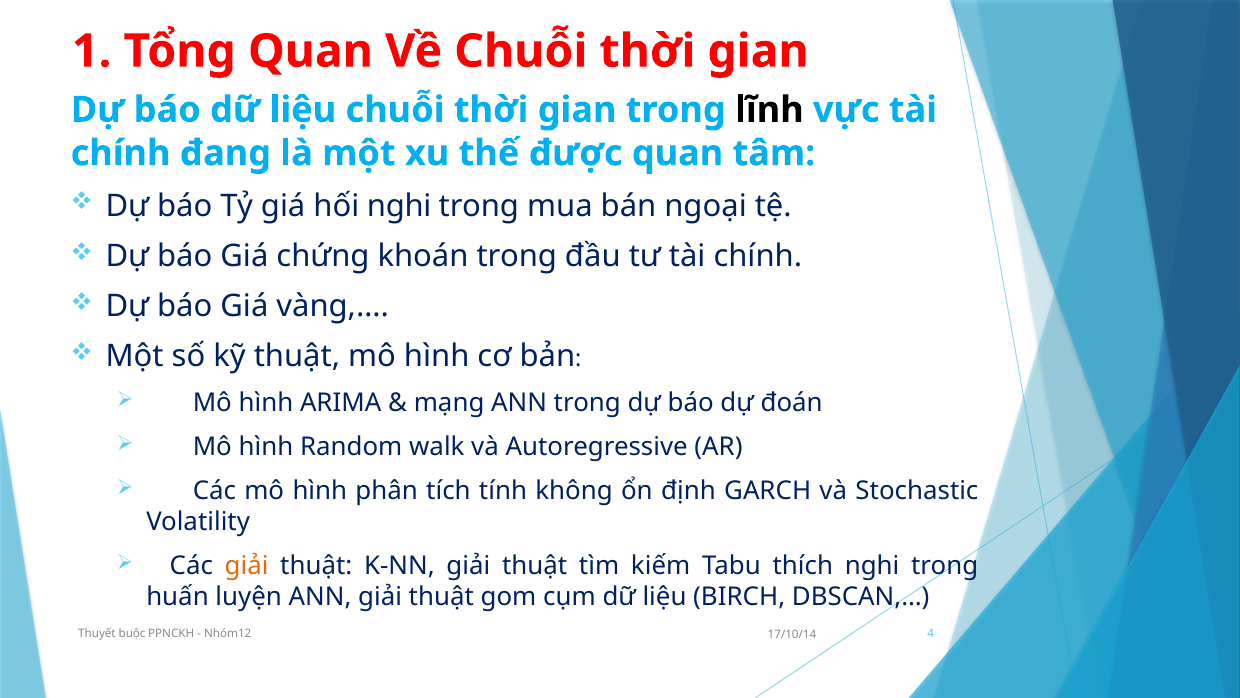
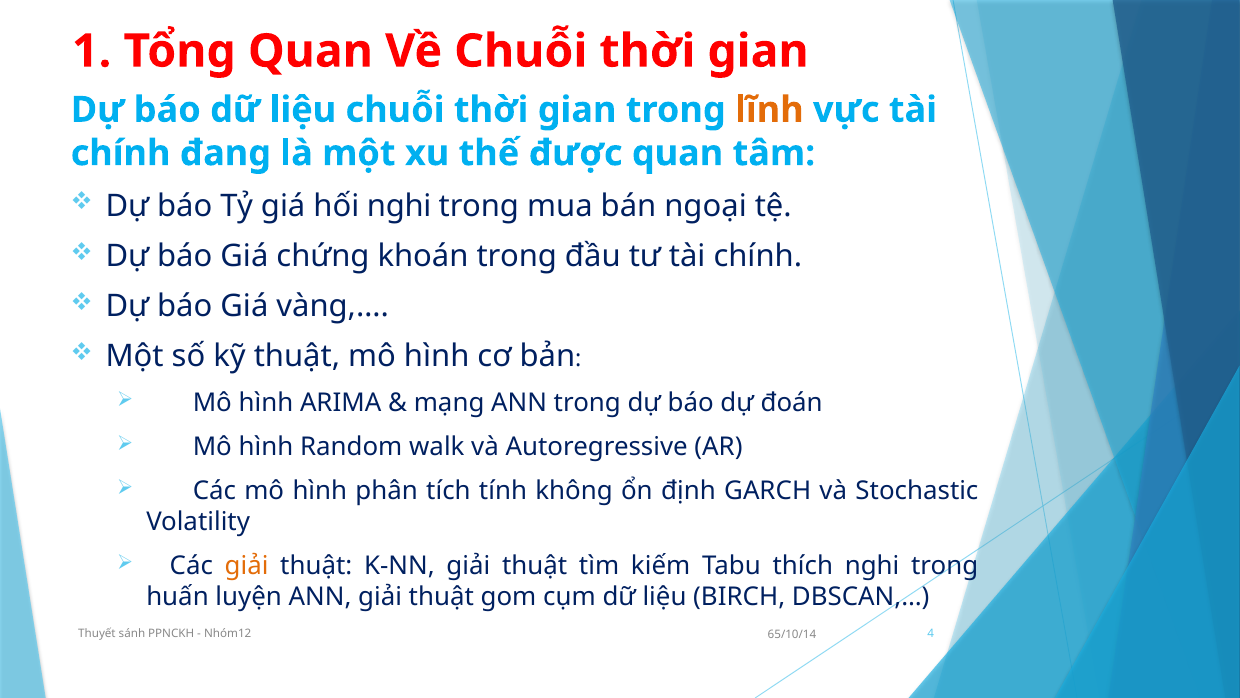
lĩnh colour: black -> orange
buộc: buộc -> sánh
17/10/14: 17/10/14 -> 65/10/14
